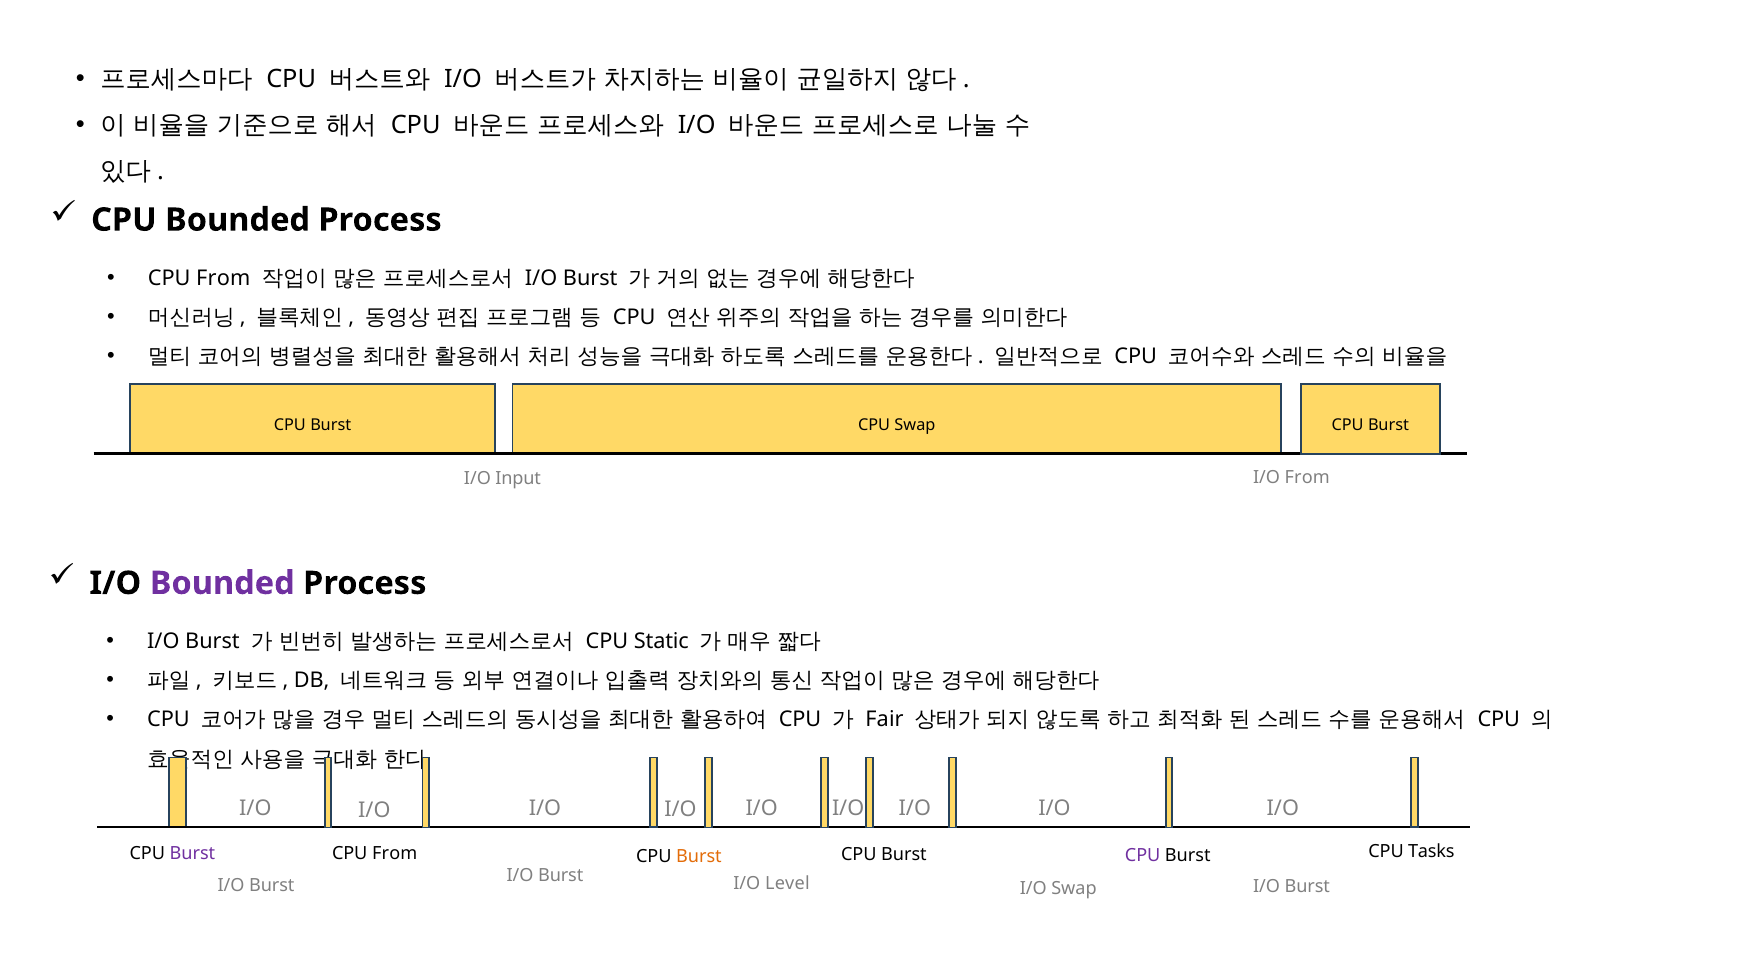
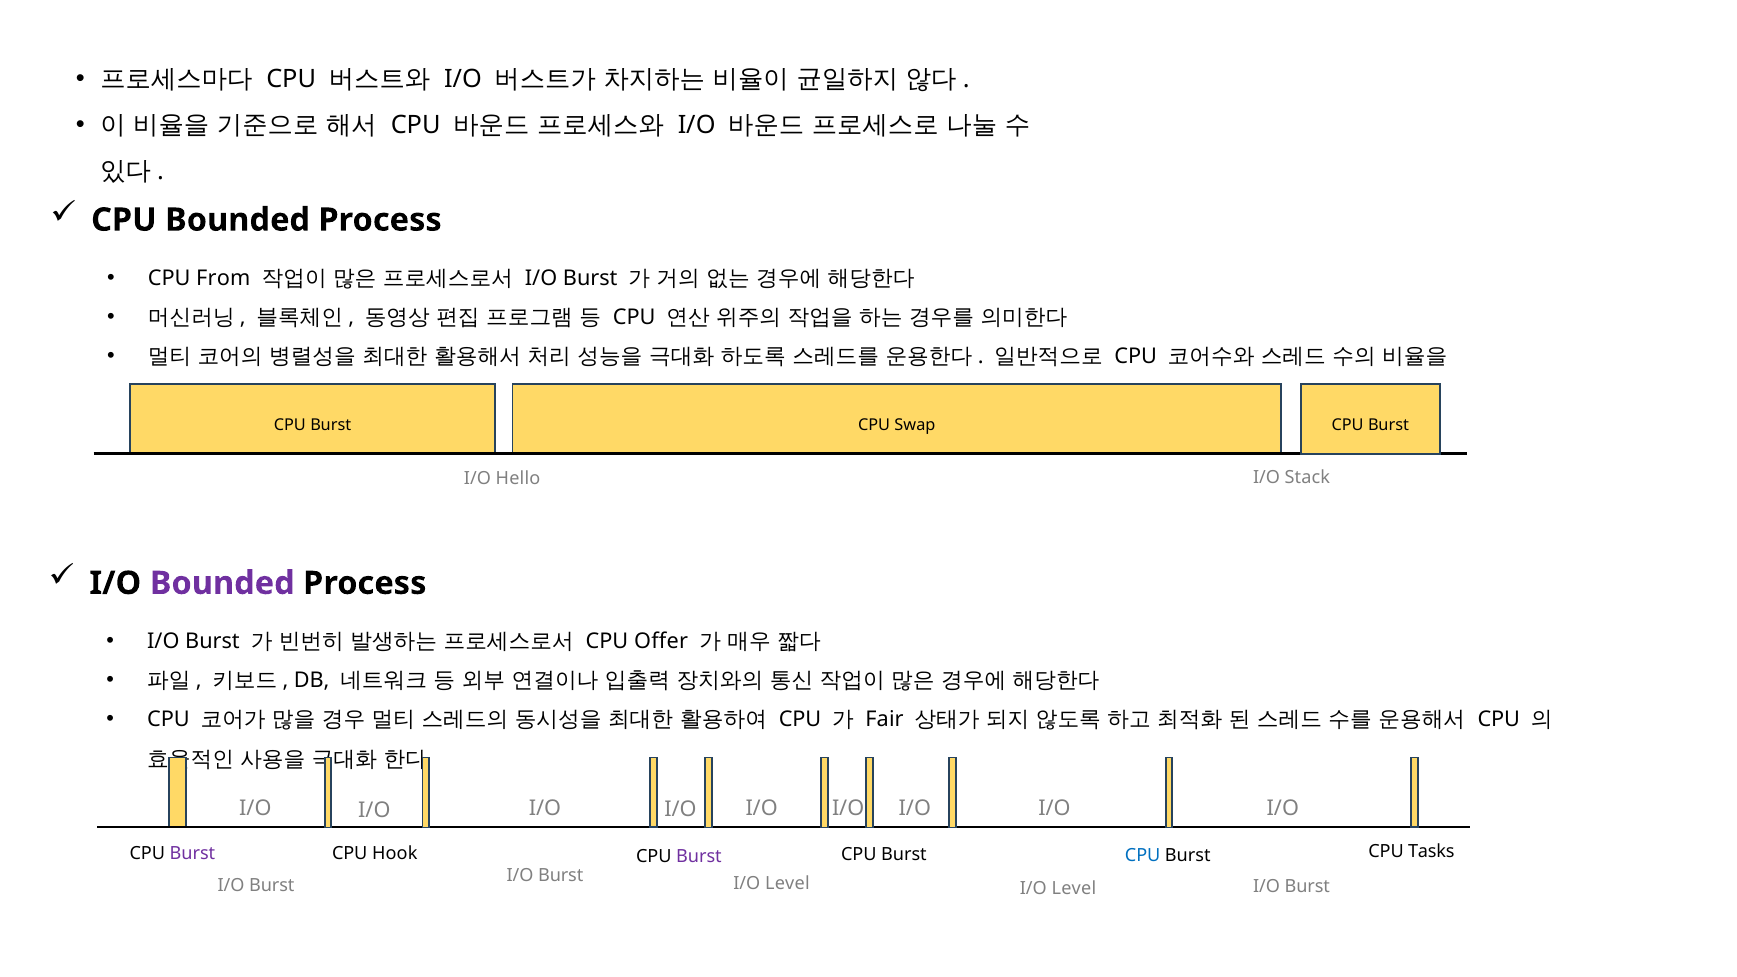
I/O From: From -> Stack
Input: Input -> Hello
Static: Static -> Offer
From at (395, 854): From -> Hook
Burst at (699, 857) colour: orange -> purple
CPU at (1143, 855) colour: purple -> blue
Swap at (1074, 889): Swap -> Level
